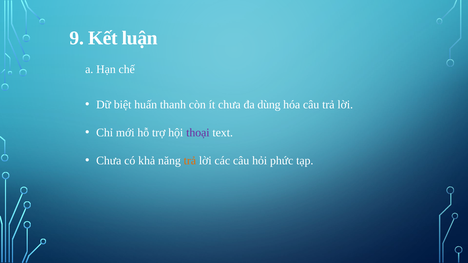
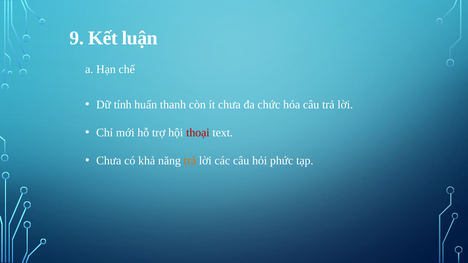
biệt: biệt -> tính
dùng: dùng -> chức
thoại colour: purple -> red
